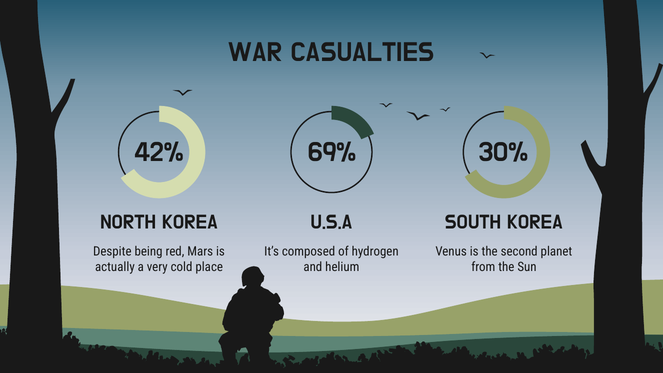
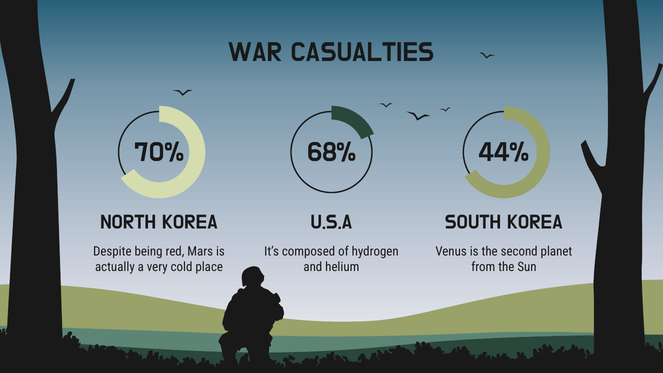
42%: 42% -> 70%
69%: 69% -> 68%
30%: 30% -> 44%
